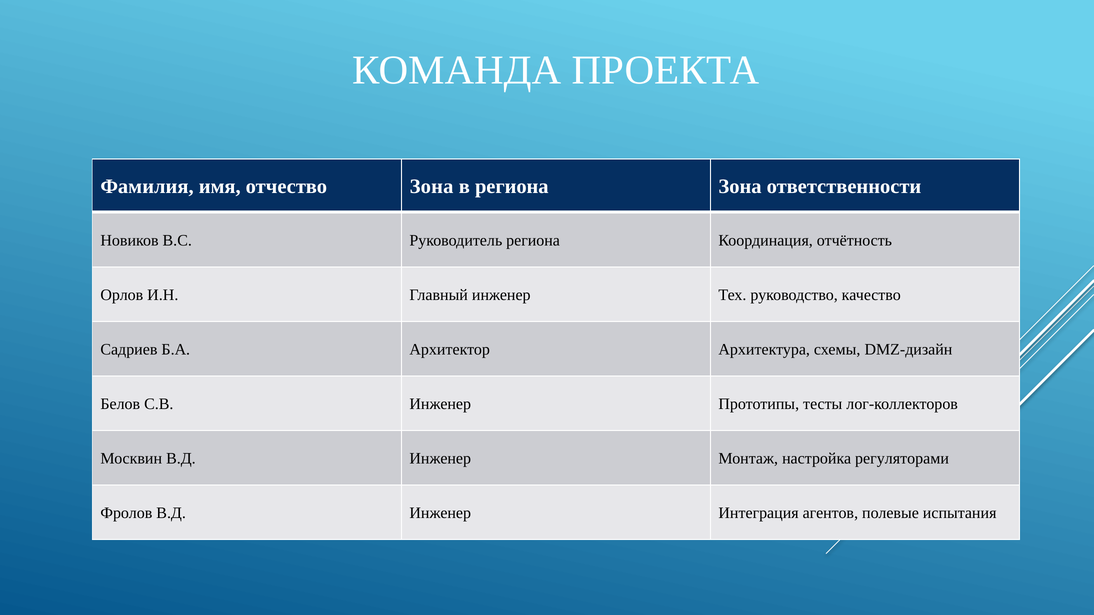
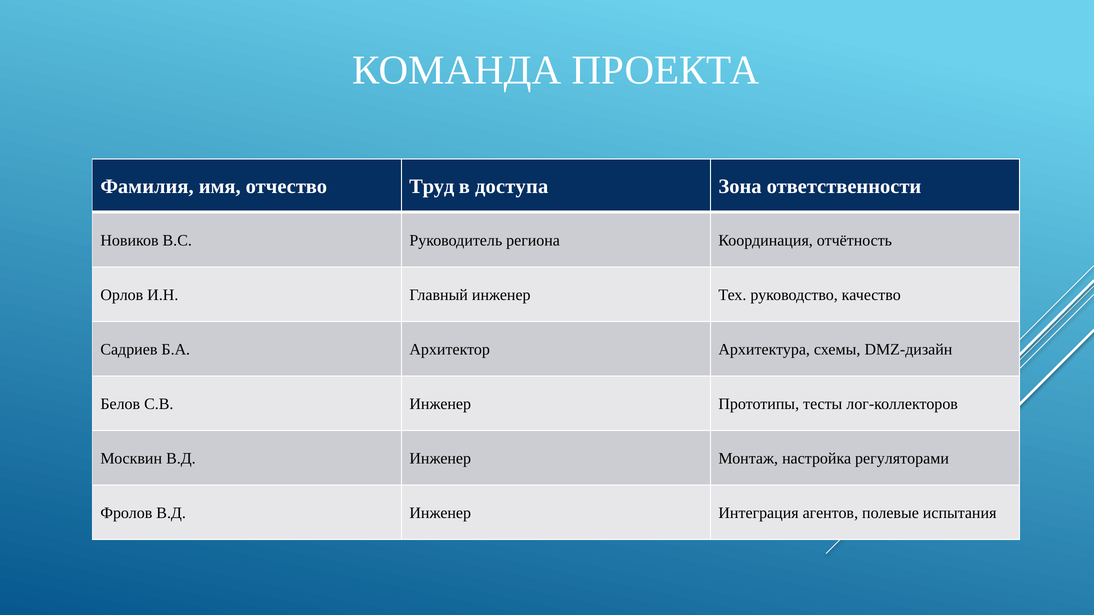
отчество Зона: Зона -> Труд
в региона: региона -> доступа
